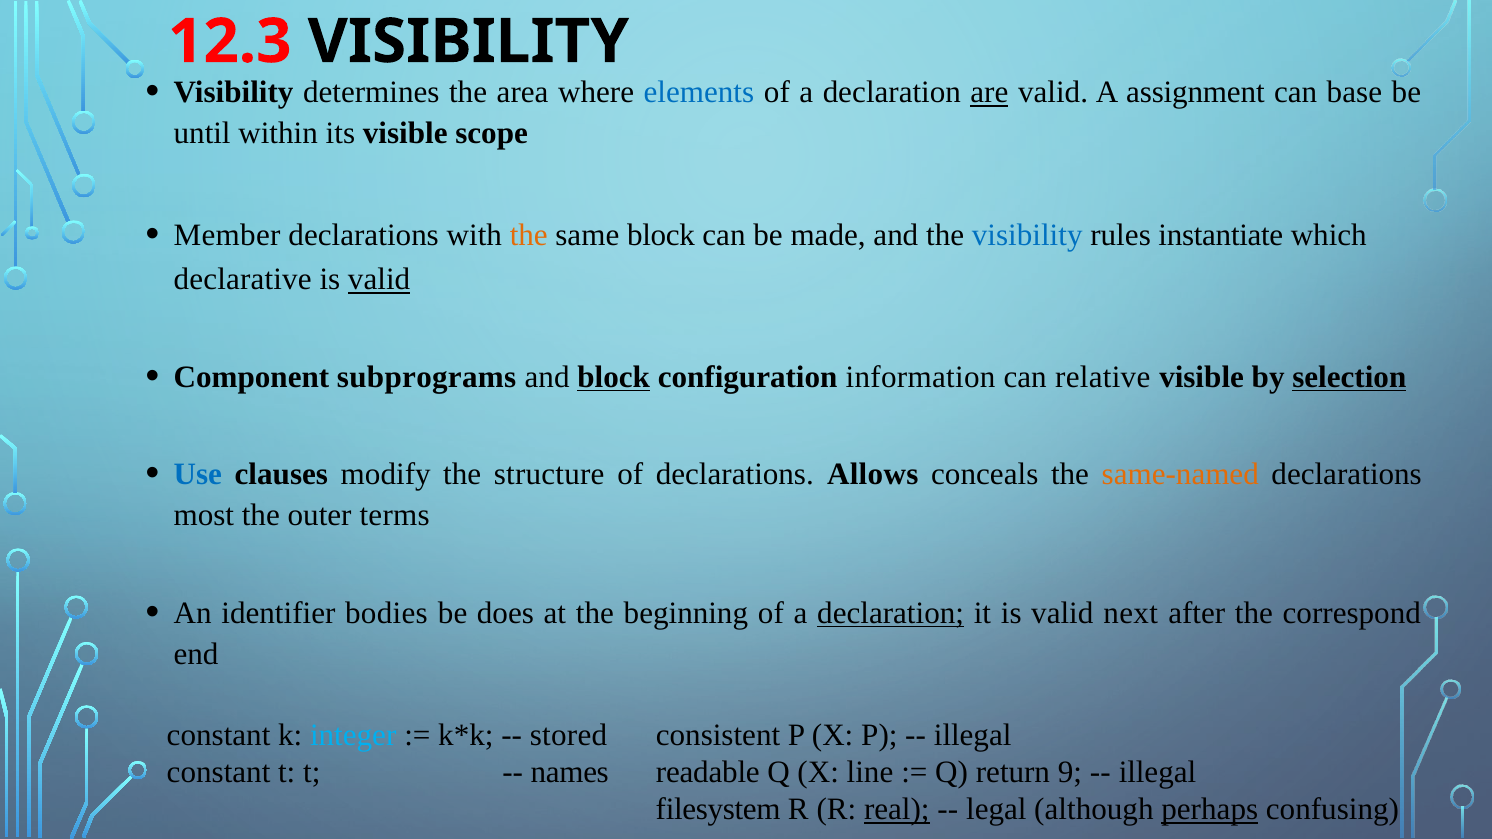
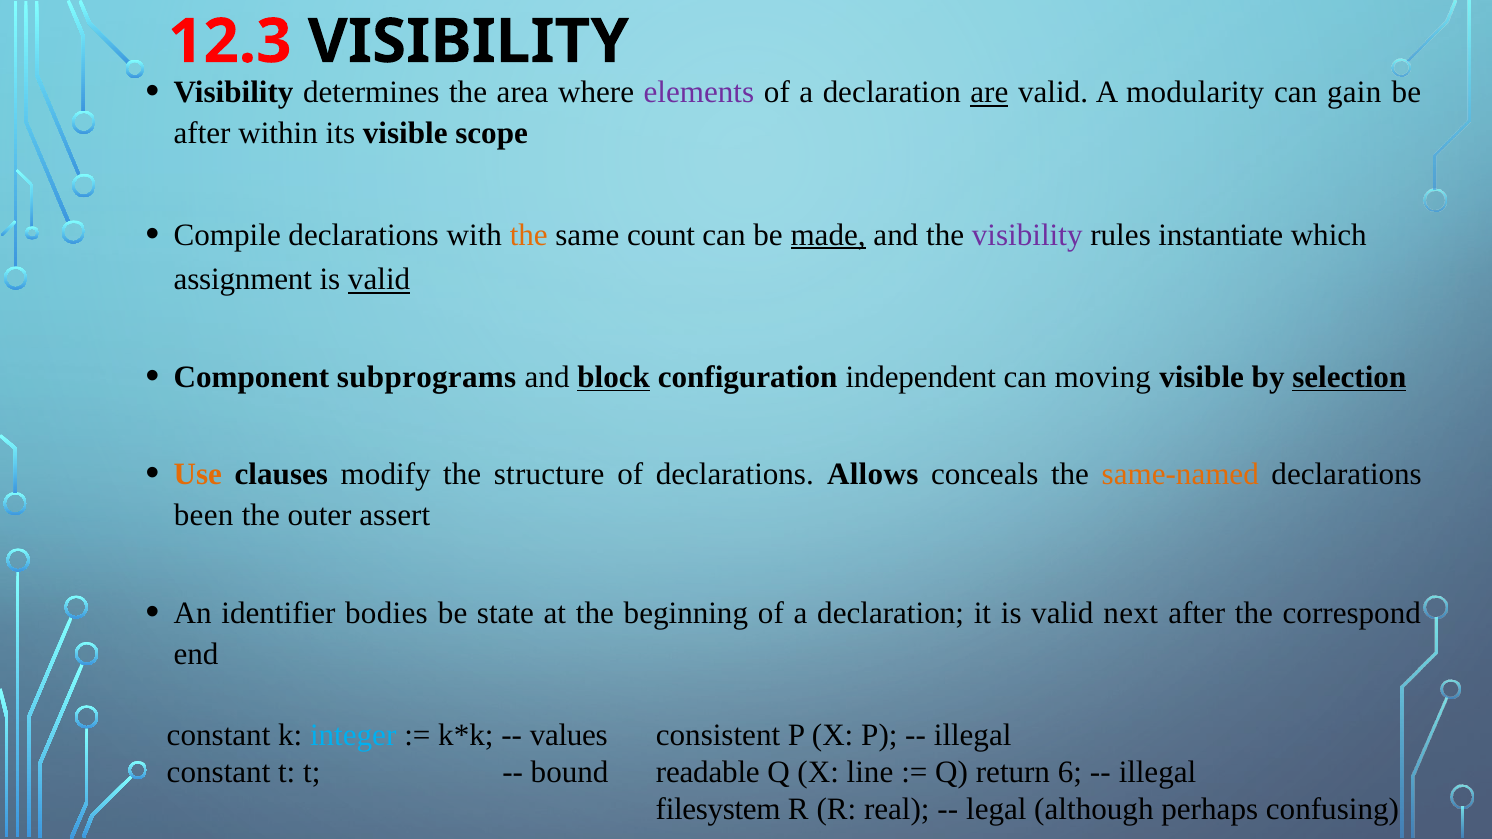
elements colour: blue -> purple
assignment: assignment -> modularity
base: base -> gain
until at (202, 134): until -> after
Member: Member -> Compile
same block: block -> count
made underline: none -> present
visibility at (1027, 235) colour: blue -> purple
declarative: declarative -> assignment
information: information -> independent
relative: relative -> moving
Use colour: blue -> orange
most: most -> been
terms: terms -> assert
does: does -> state
declaration at (891, 613) underline: present -> none
stored: stored -> values
names: names -> bound
9: 9 -> 6
real underline: present -> none
perhaps underline: present -> none
